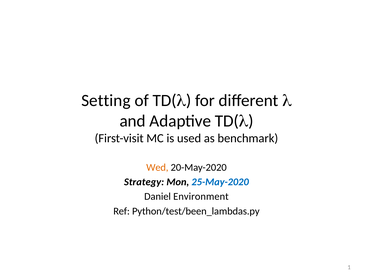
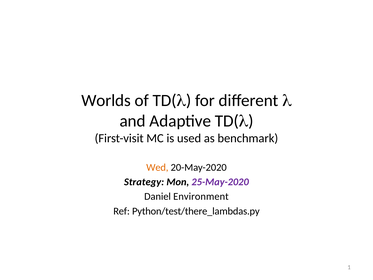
Setting: Setting -> Worlds
25-May-2020 colour: blue -> purple
Python/test/been_lambdas.py: Python/test/been_lambdas.py -> Python/test/there_lambdas.py
